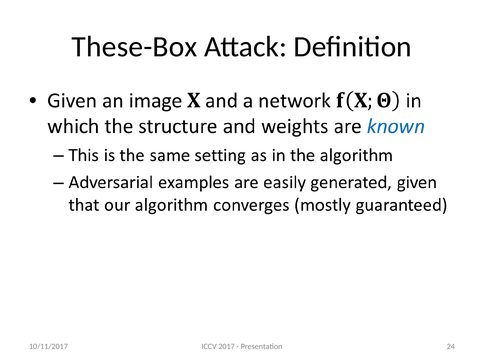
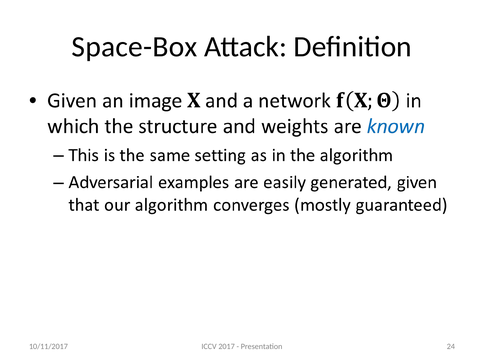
These-Box: These-Box -> Space-Box
